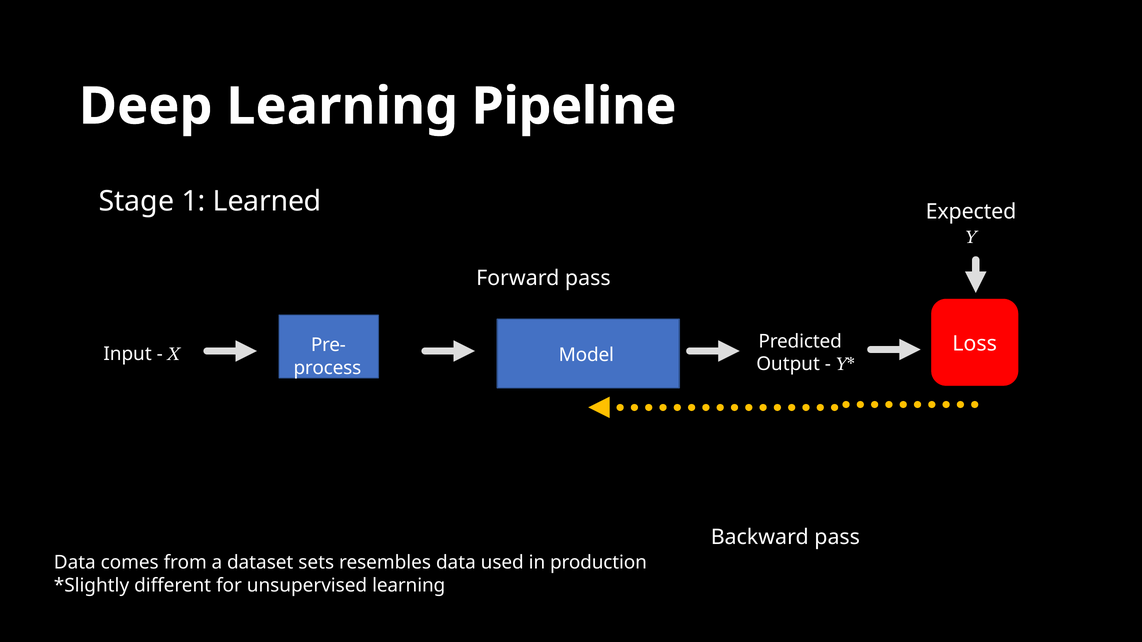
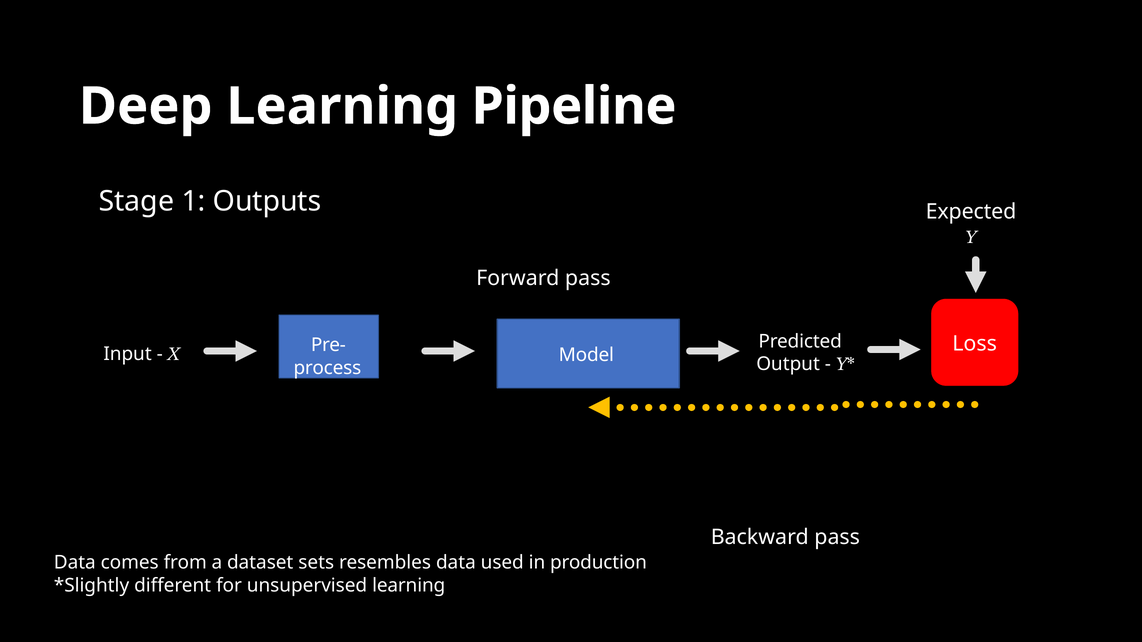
Learned: Learned -> Outputs
